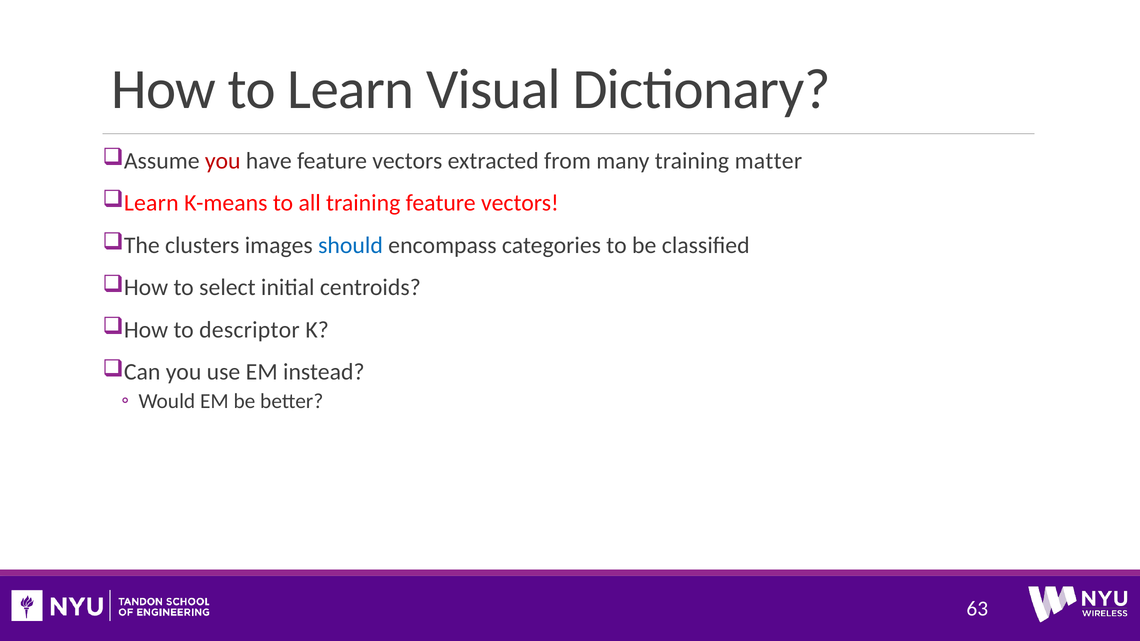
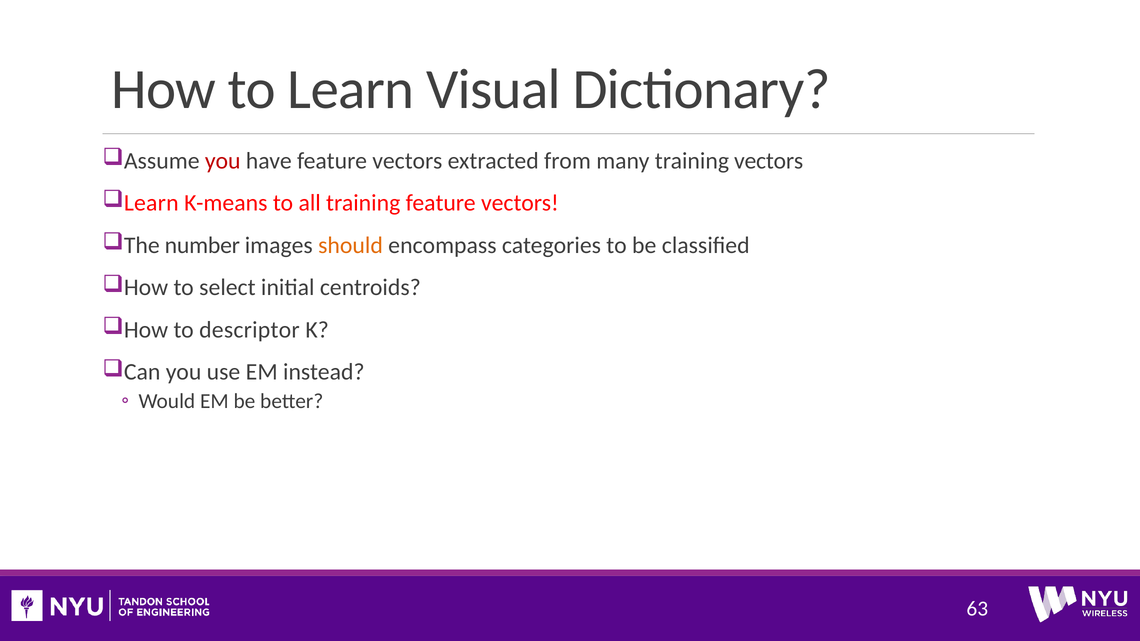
training matter: matter -> vectors
clusters: clusters -> number
should colour: blue -> orange
